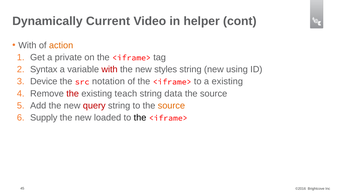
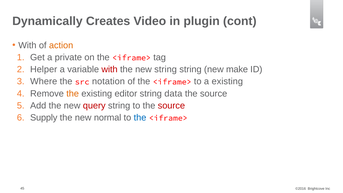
Current: Current -> Creates
helper: helper -> plugin
Syntax: Syntax -> Helper
new styles: styles -> string
using: using -> make
Device: Device -> Where
the at (73, 93) colour: red -> orange
teach: teach -> editor
source at (171, 106) colour: orange -> red
loaded: loaded -> normal
the at (140, 118) colour: black -> blue
